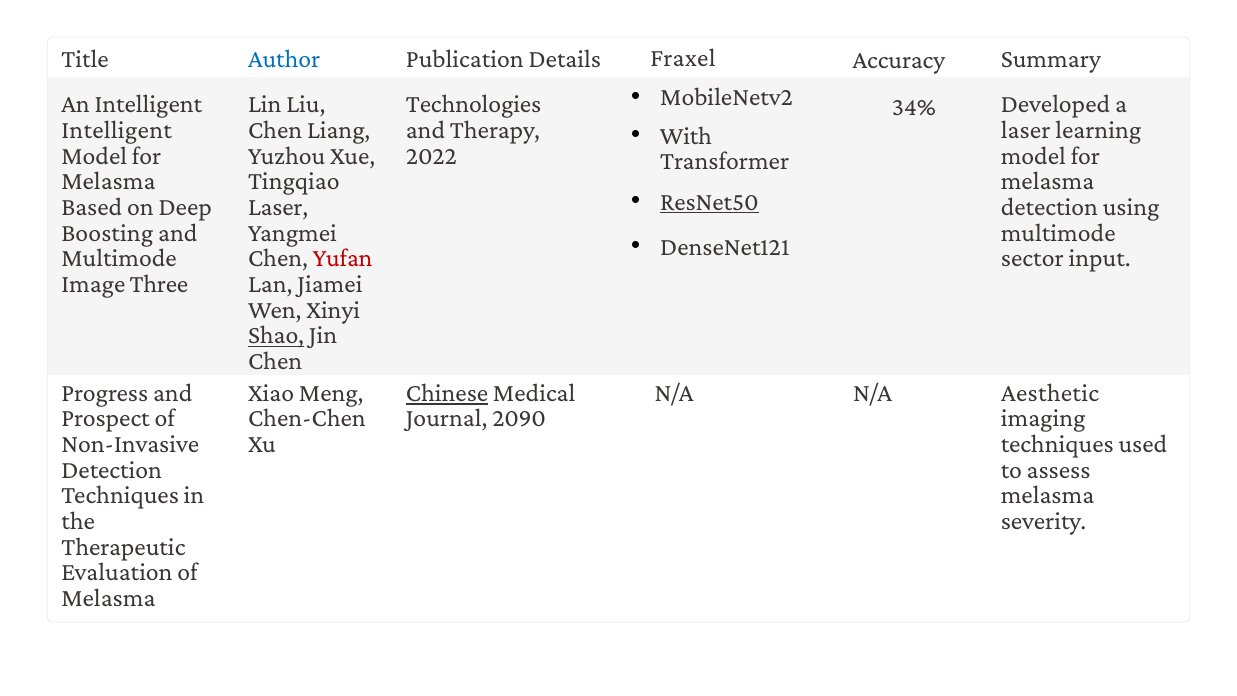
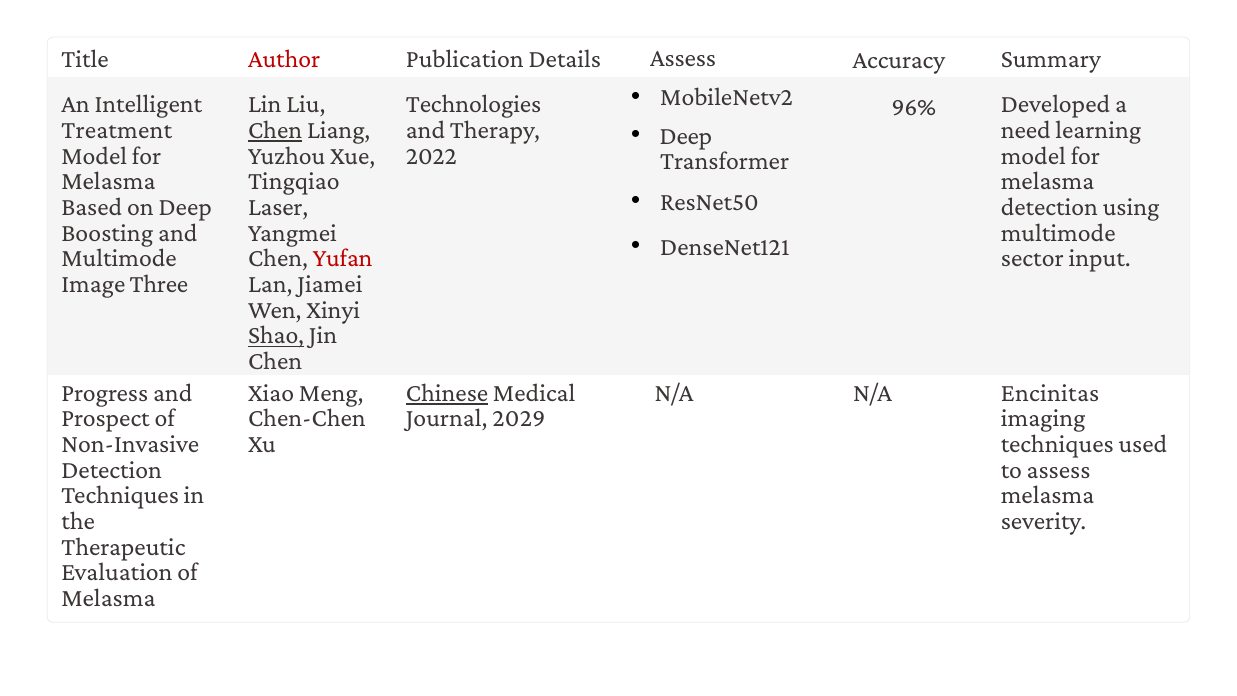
Author colour: blue -> red
Details Fraxel: Fraxel -> Assess
34%: 34% -> 96%
Intelligent at (117, 130): Intelligent -> Treatment
Chen at (275, 130) underline: none -> present
laser at (1026, 130): laser -> need
With at (686, 136): With -> Deep
ResNet50 underline: present -> none
Aesthetic: Aesthetic -> Encinitas
2090: 2090 -> 2029
